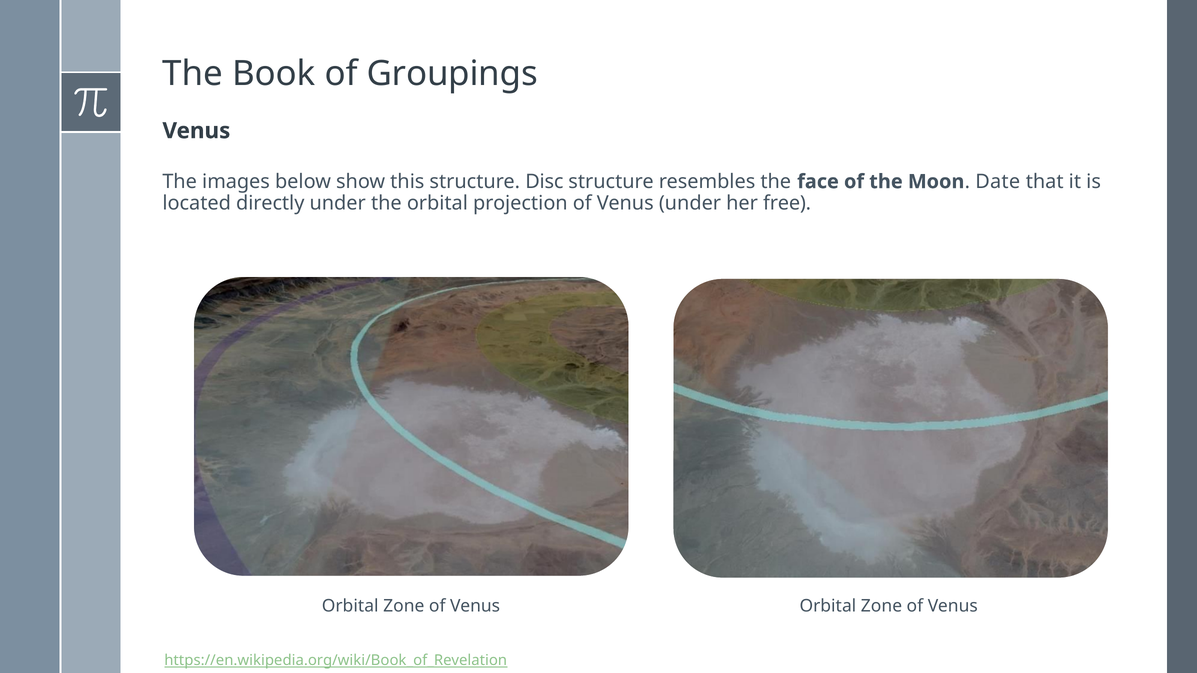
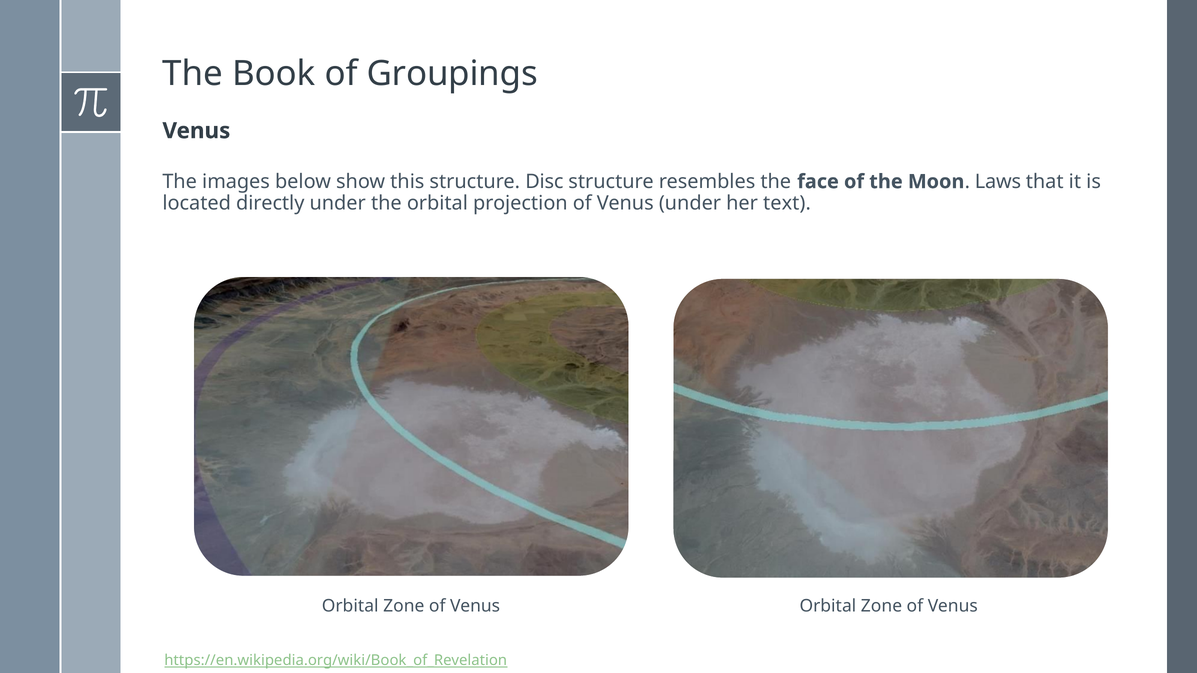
Date: Date -> Laws
free: free -> text
